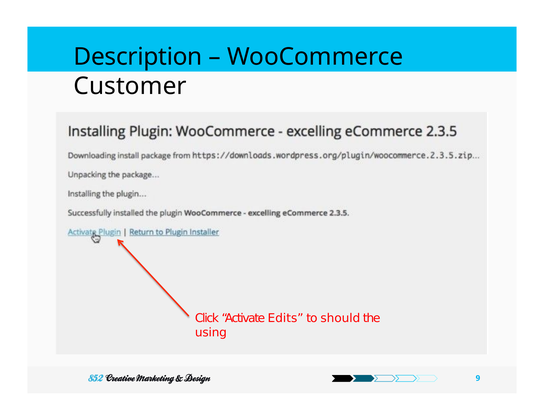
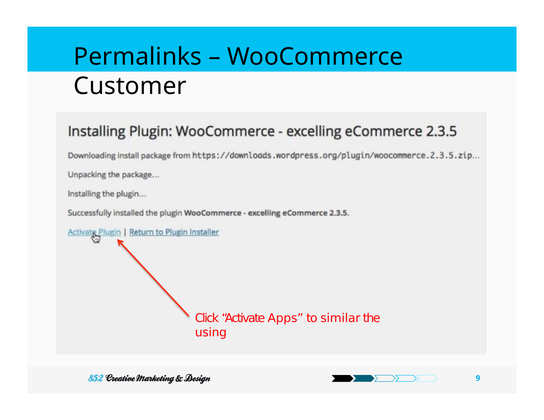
Description: Description -> Permalinks
Edits: Edits -> Apps
should: should -> similar
